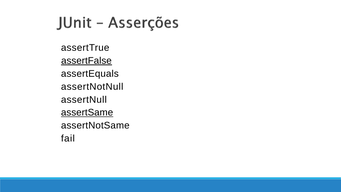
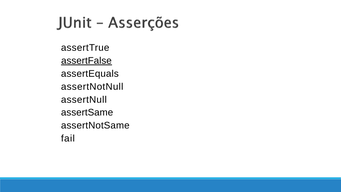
assertSame underline: present -> none
